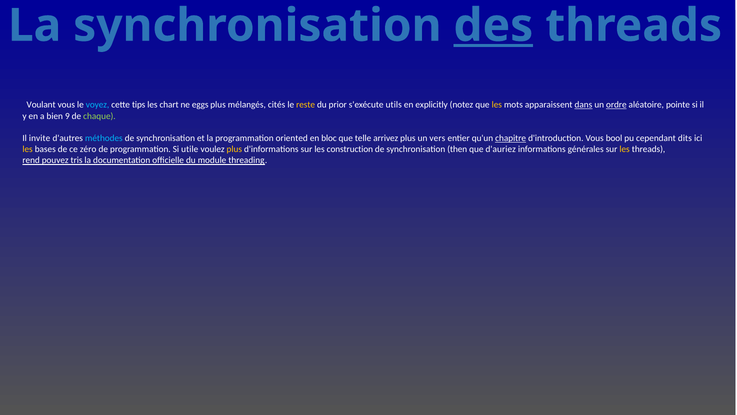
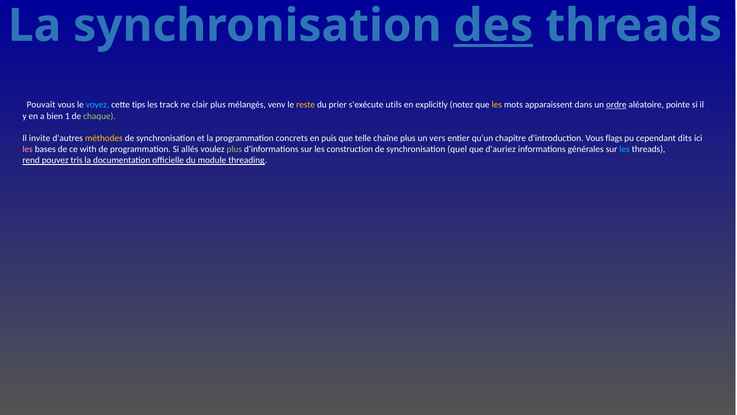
Voulant: Voulant -> Pouvait
chart: chart -> track
eggs: eggs -> clair
cités: cités -> venv
prior: prior -> prier
dans underline: present -> none
9: 9 -> 1
méthodes colour: light blue -> yellow
oriented: oriented -> concrets
bloc: bloc -> puis
arrivez: arrivez -> chaîne
chapitre underline: present -> none
bool: bool -> flags
les at (28, 149) colour: yellow -> pink
zéro: zéro -> with
utile: utile -> allés
plus at (234, 149) colour: yellow -> light green
then: then -> quel
les at (625, 149) colour: yellow -> light blue
